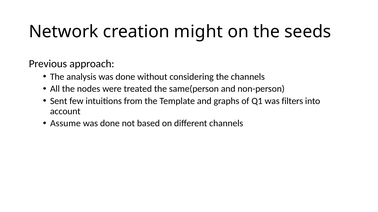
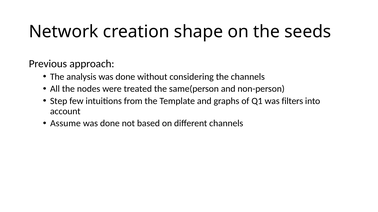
might: might -> shape
Sent: Sent -> Step
